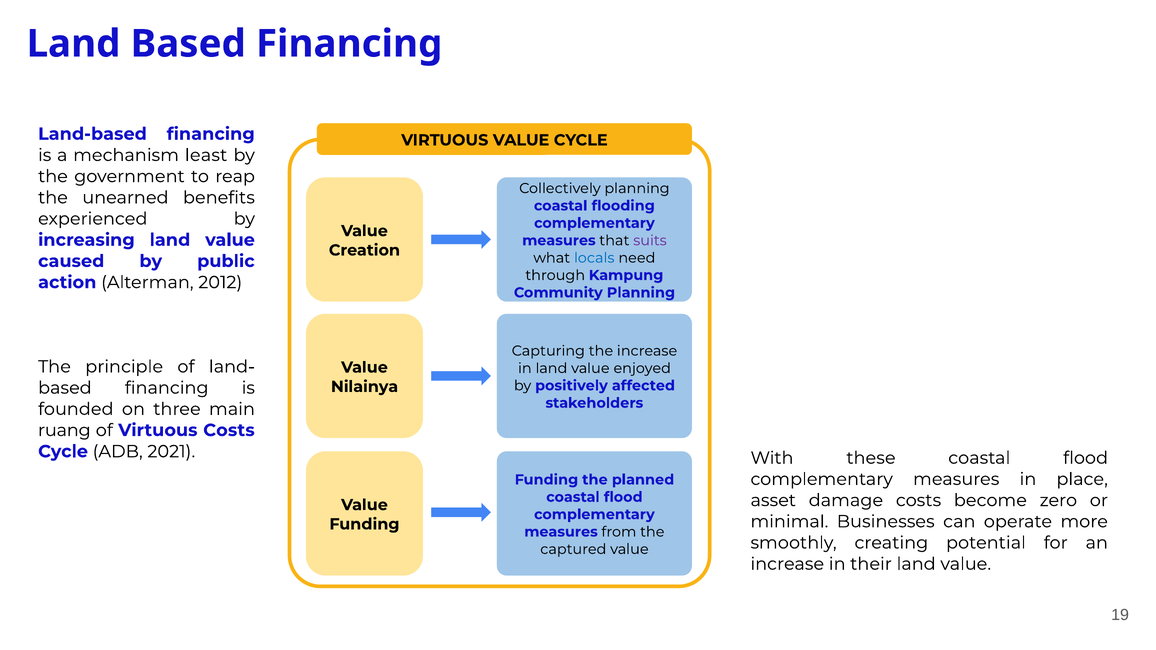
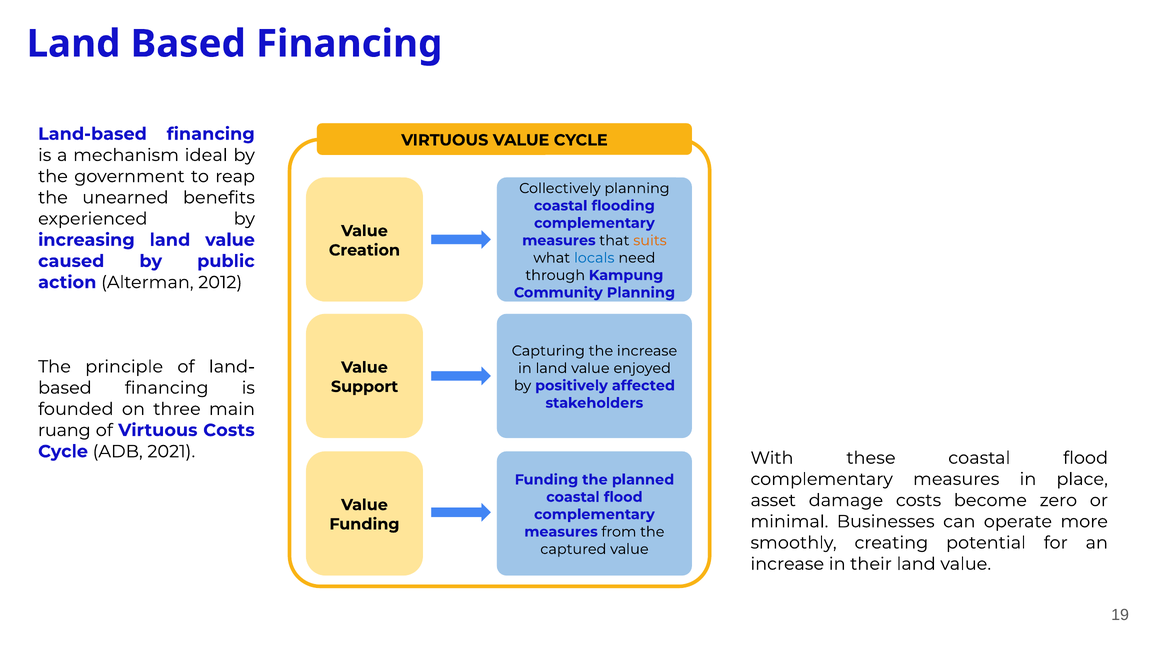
least: least -> ideal
suits colour: purple -> orange
Nilainya: Nilainya -> Support
